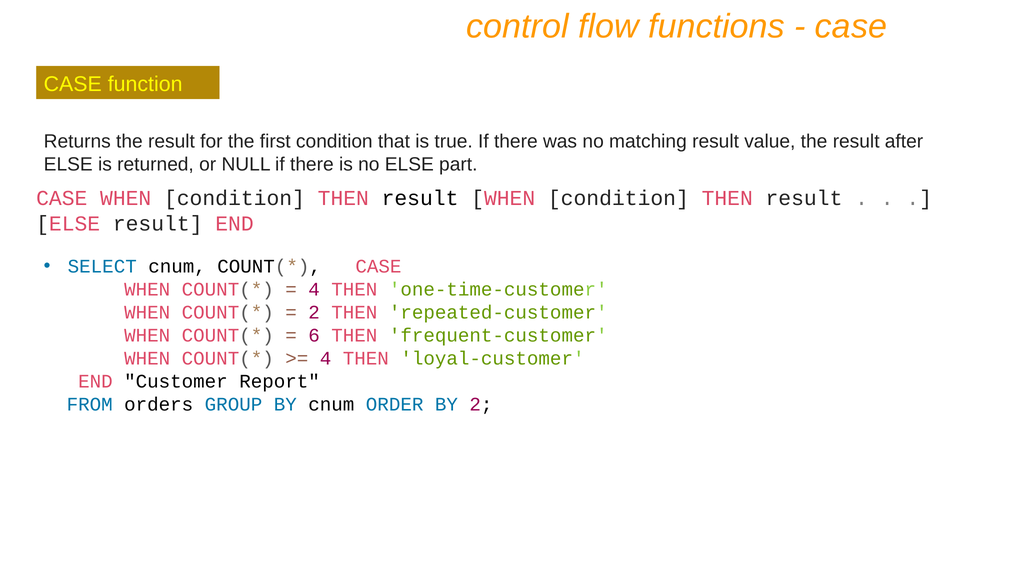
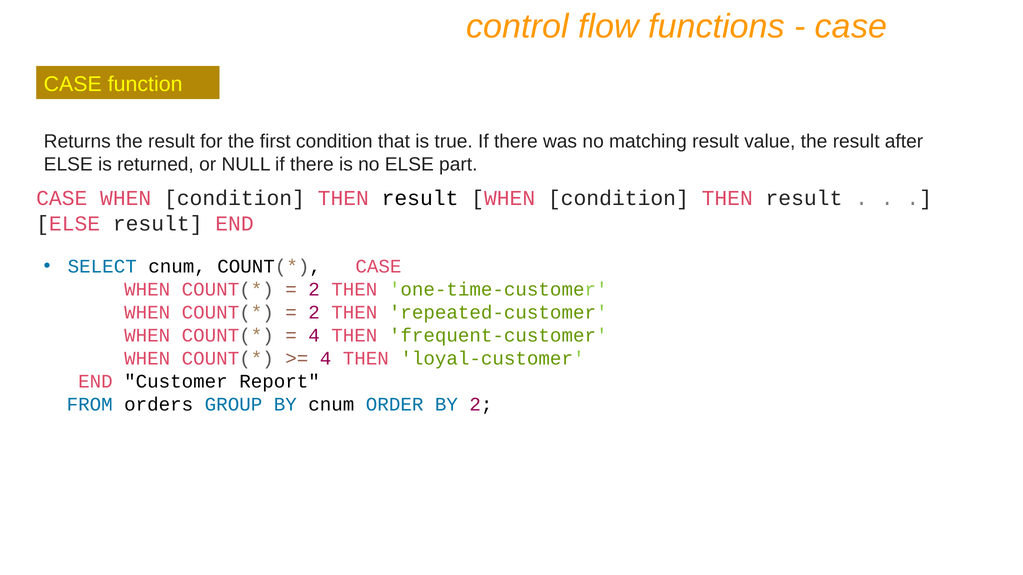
4 at (314, 290): 4 -> 2
6 at (314, 336): 6 -> 4
